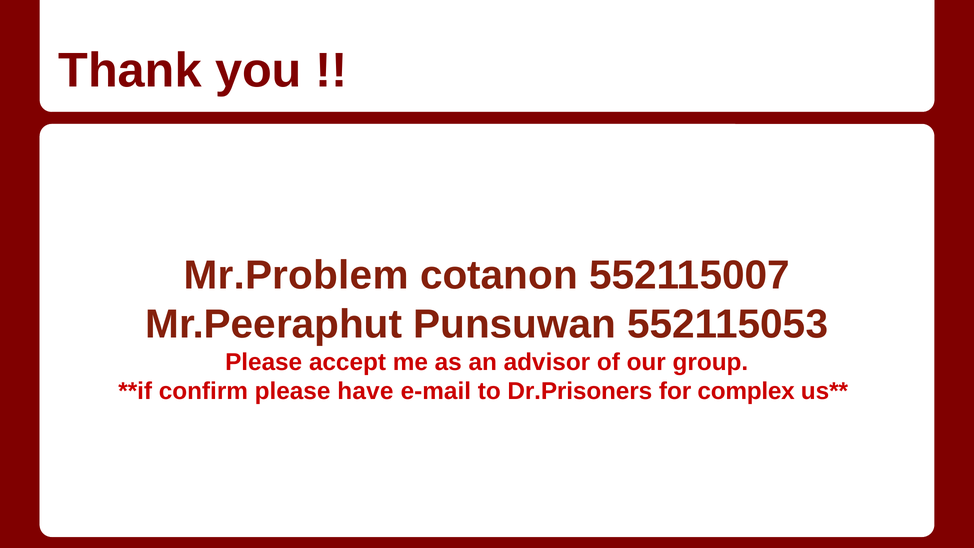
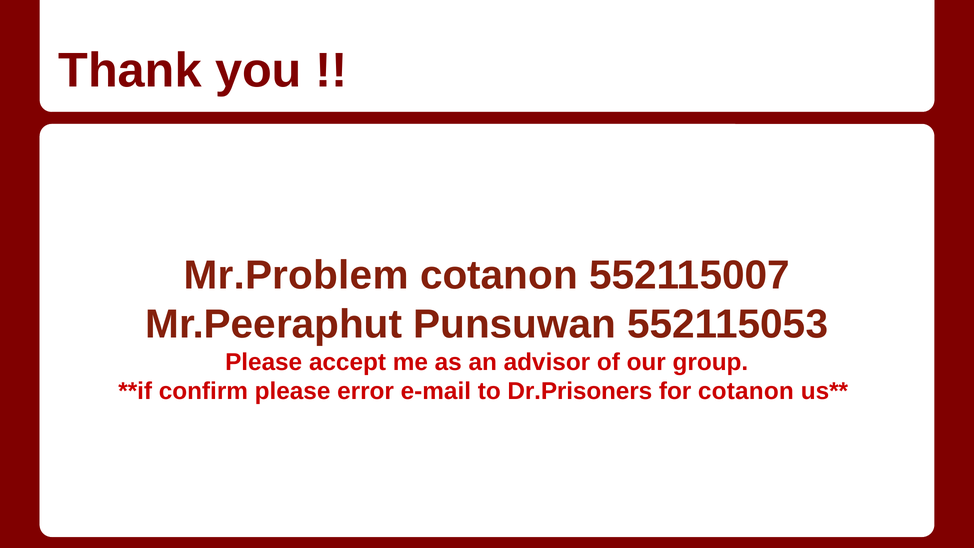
have: have -> error
for complex: complex -> cotanon
